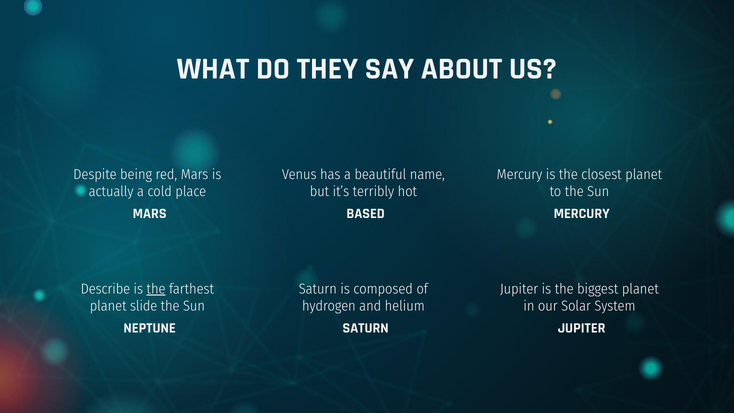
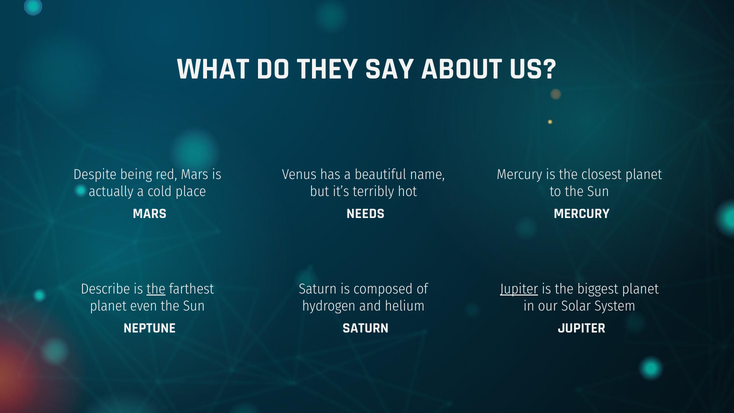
BASED: BASED -> NEEDS
Jupiter at (519, 289) underline: none -> present
slide: slide -> even
